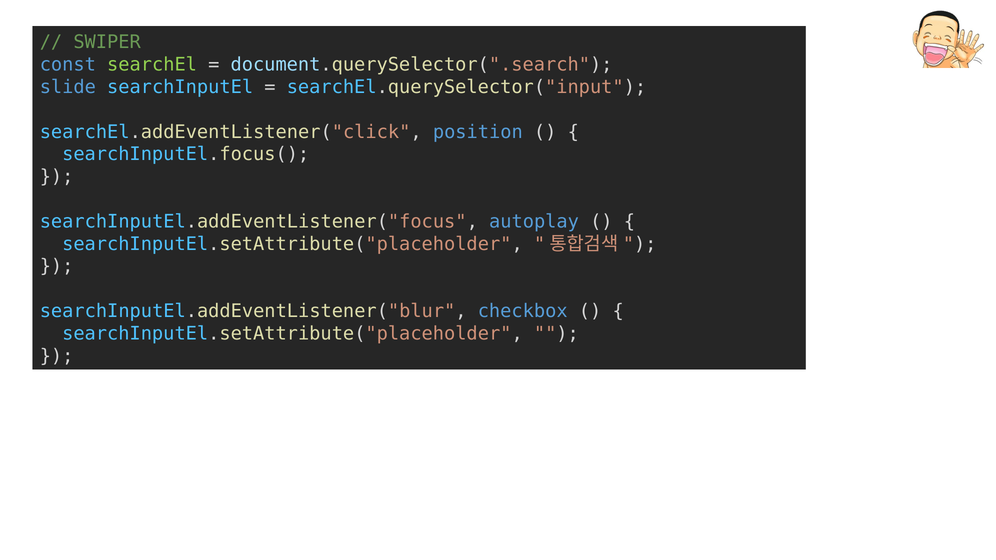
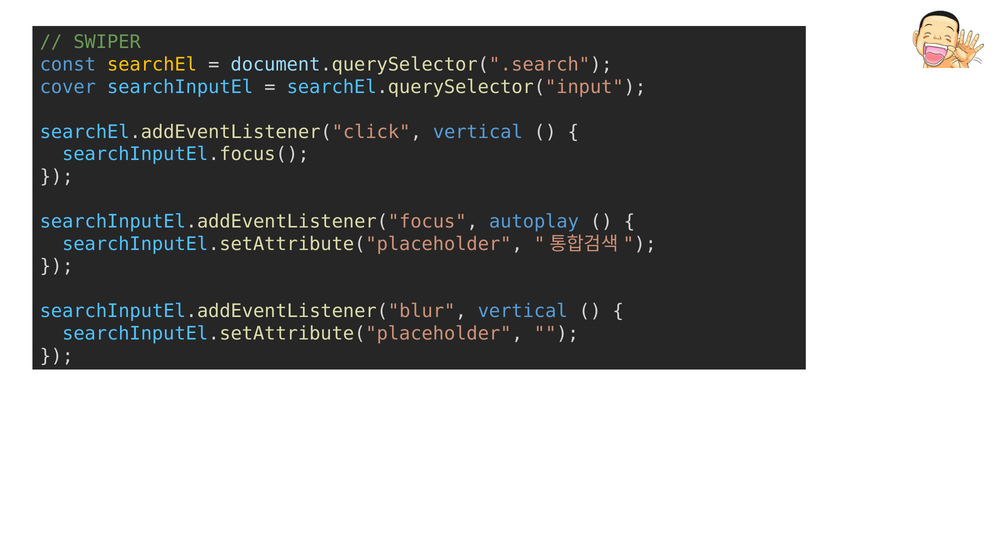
searchEl colour: light green -> yellow
slide: slide -> cover
searchEl.addEventListener("click position: position -> vertical
searchInputEl.addEventListener("blur checkbox: checkbox -> vertical
